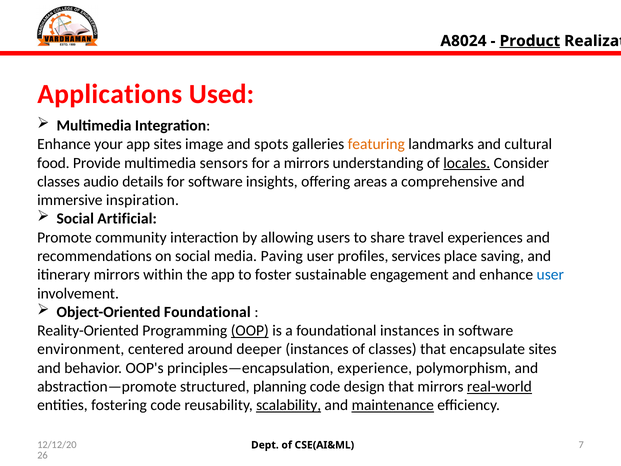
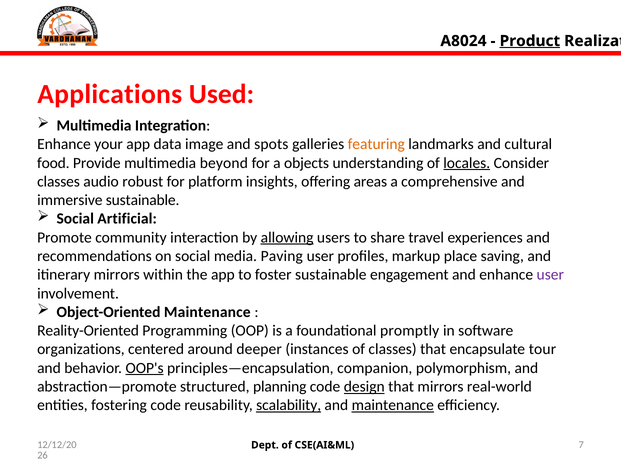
app sites: sites -> data
sensors: sensors -> beyond
a mirrors: mirrors -> objects
details: details -> robust
for software: software -> platform
immersive inspiration: inspiration -> sustainable
allowing underline: none -> present
services: services -> markup
user at (550, 275) colour: blue -> purple
Object-Oriented Foundational: Foundational -> Maintenance
OOP underline: present -> none
foundational instances: instances -> promptly
environment: environment -> organizations
encapsulate sites: sites -> tour
OOP's underline: none -> present
experience: experience -> companion
design underline: none -> present
real-world underline: present -> none
